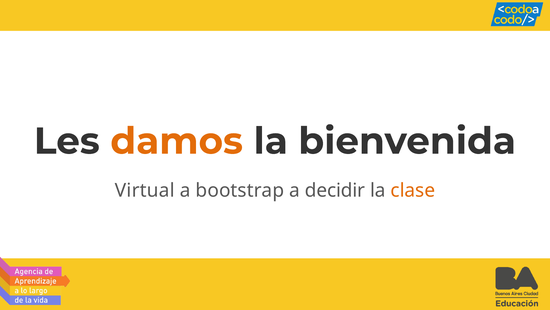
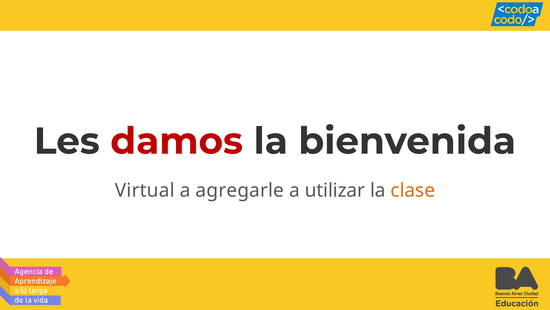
damos colour: orange -> red
bootstrap: bootstrap -> agregarle
decidir: decidir -> utilizar
